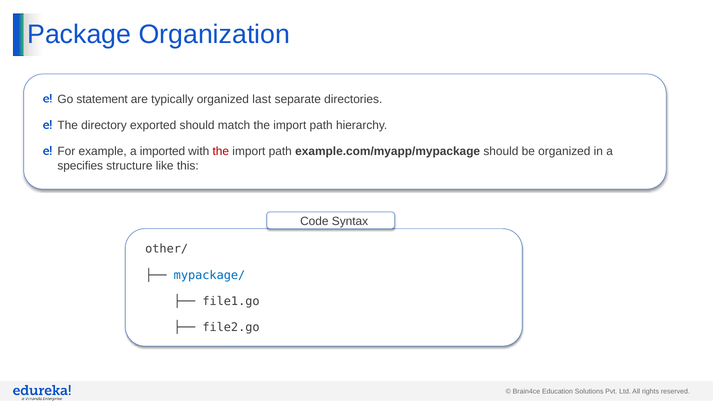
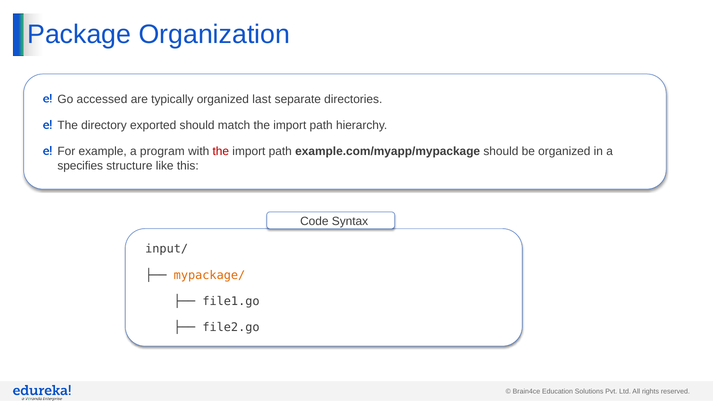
statement: statement -> accessed
imported: imported -> program
other/: other/ -> input/
mypackage/ colour: blue -> orange
